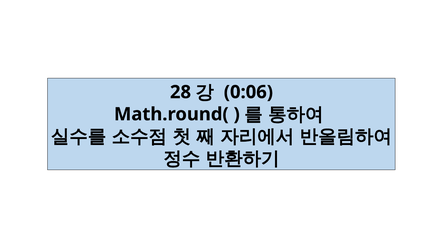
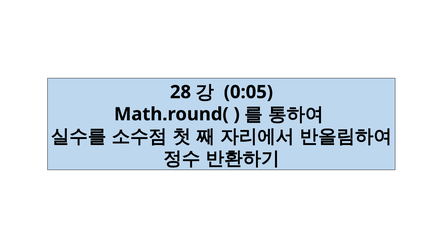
0:06: 0:06 -> 0:05
